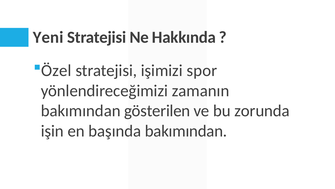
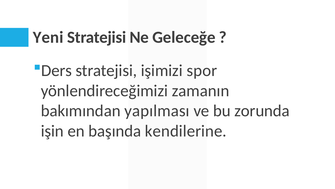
Hakkında: Hakkında -> Geleceğe
Özel: Özel -> Ders
gösterilen: gösterilen -> yapılması
başında bakımından: bakımından -> kendilerine
